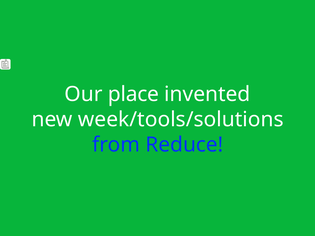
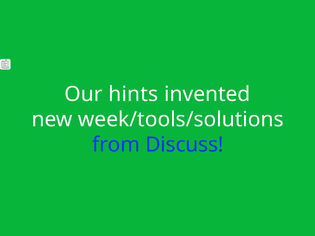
place: place -> hints
Reduce: Reduce -> Discuss
